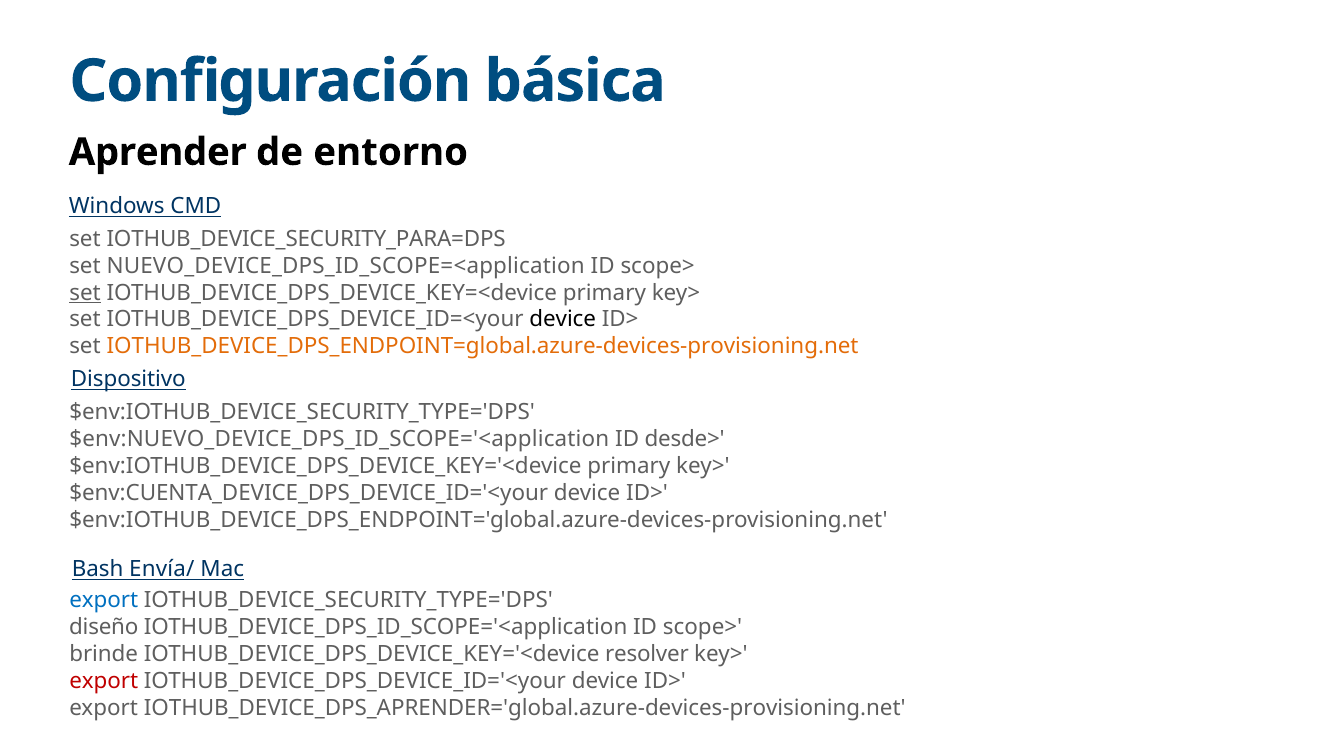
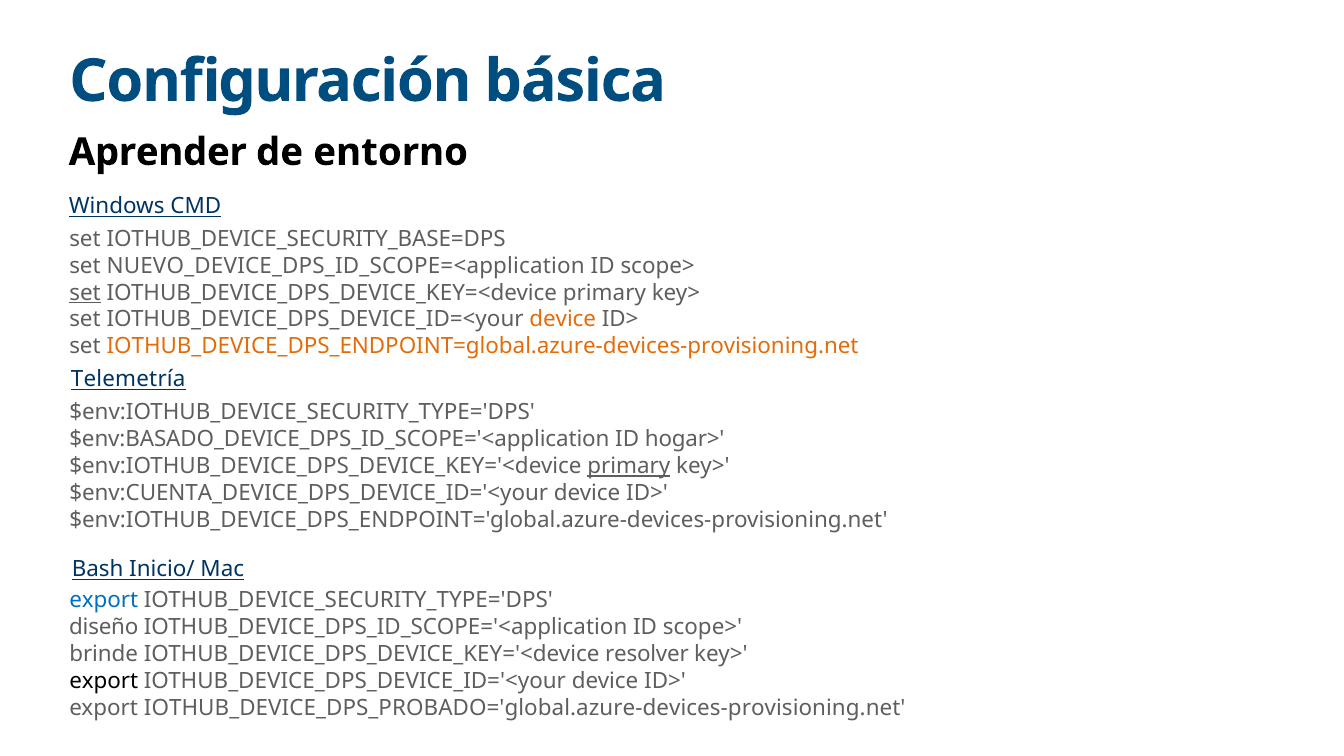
IOTHUB_DEVICE_SECURITY_PARA=DPS: IOTHUB_DEVICE_SECURITY_PARA=DPS -> IOTHUB_DEVICE_SECURITY_BASE=DPS
device at (563, 320) colour: black -> orange
Dispositivo: Dispositivo -> Telemetría
$env:NUEVO_DEVICE_DPS_ID_SCOPE='<application: $env:NUEVO_DEVICE_DPS_ID_SCOPE='<application -> $env:BASADO_DEVICE_DPS_ID_SCOPE='<application
desde>: desde> -> hogar>
primary at (629, 466) underline: none -> present
Envía/: Envía/ -> Inicio/
export at (104, 681) colour: red -> black
IOTHUB_DEVICE_DPS_APRENDER='global.azure-devices-provisioning.net: IOTHUB_DEVICE_DPS_APRENDER='global.azure-devices-provisioning.net -> IOTHUB_DEVICE_DPS_PROBADO='global.azure-devices-provisioning.net
